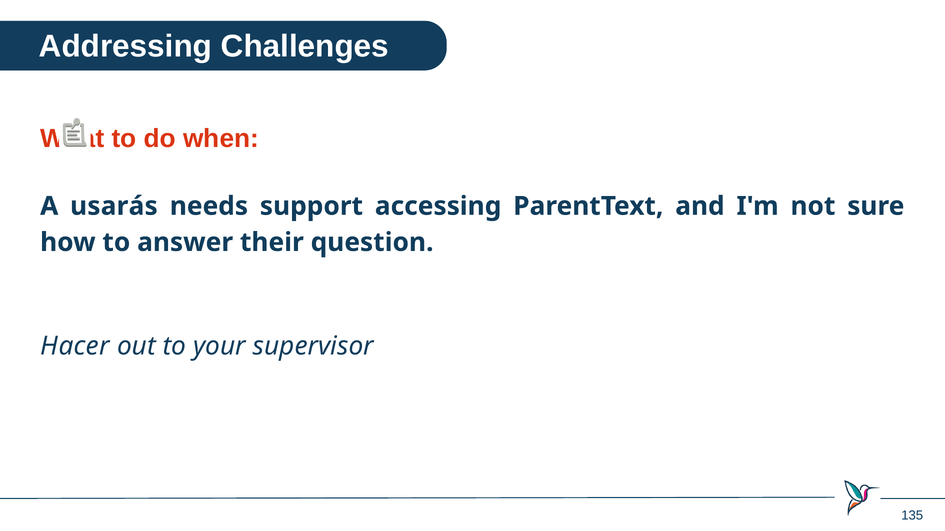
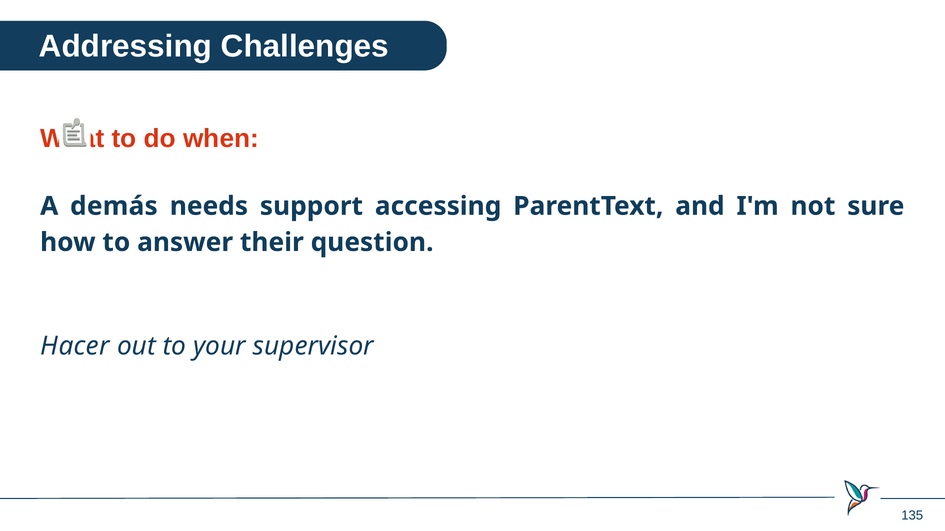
usarás: usarás -> demás
